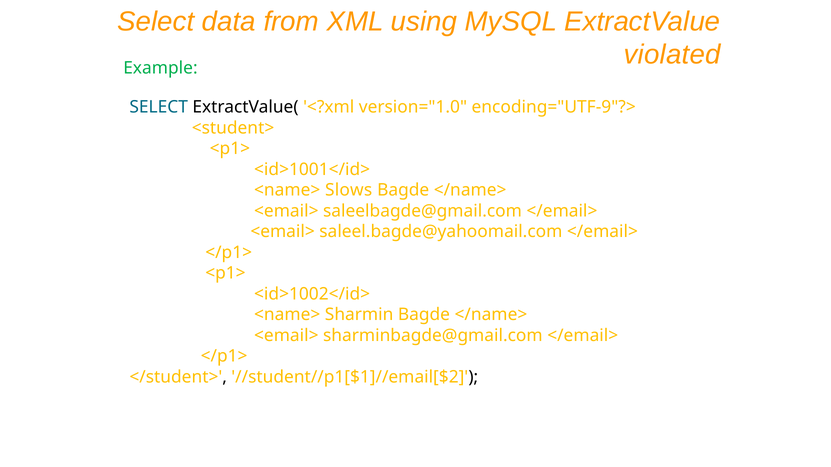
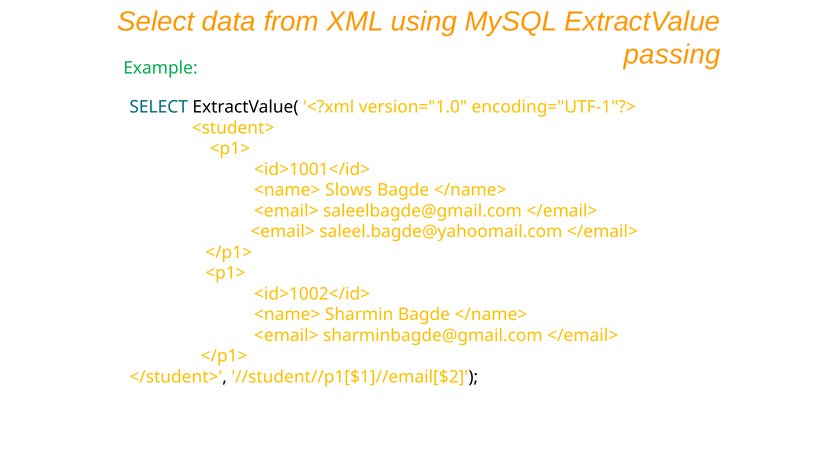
violated: violated -> passing
encoding="UTF-9"?>: encoding="UTF-9"?> -> encoding="UTF-1"?>
